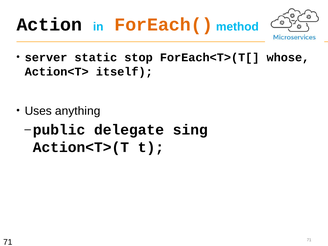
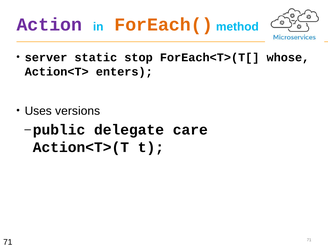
Action colour: black -> purple
itself: itself -> enters
anything: anything -> versions
sing: sing -> care
